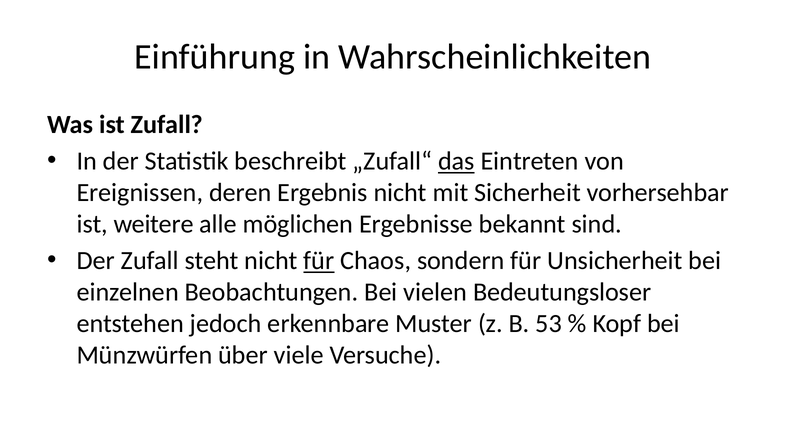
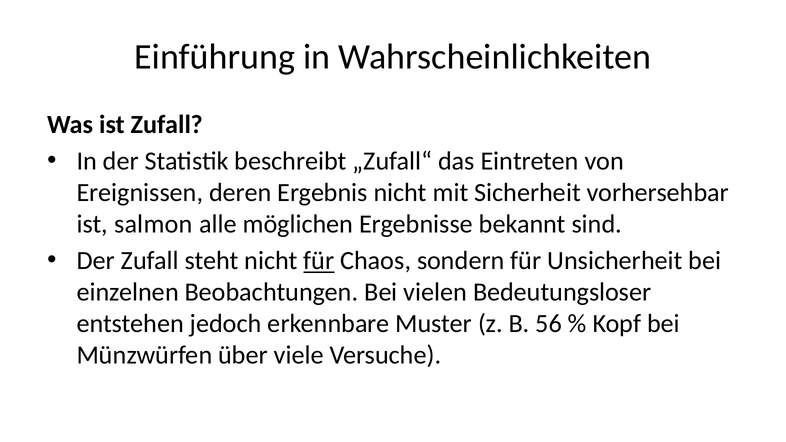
das underline: present -> none
weitere: weitere -> salmon
53: 53 -> 56
